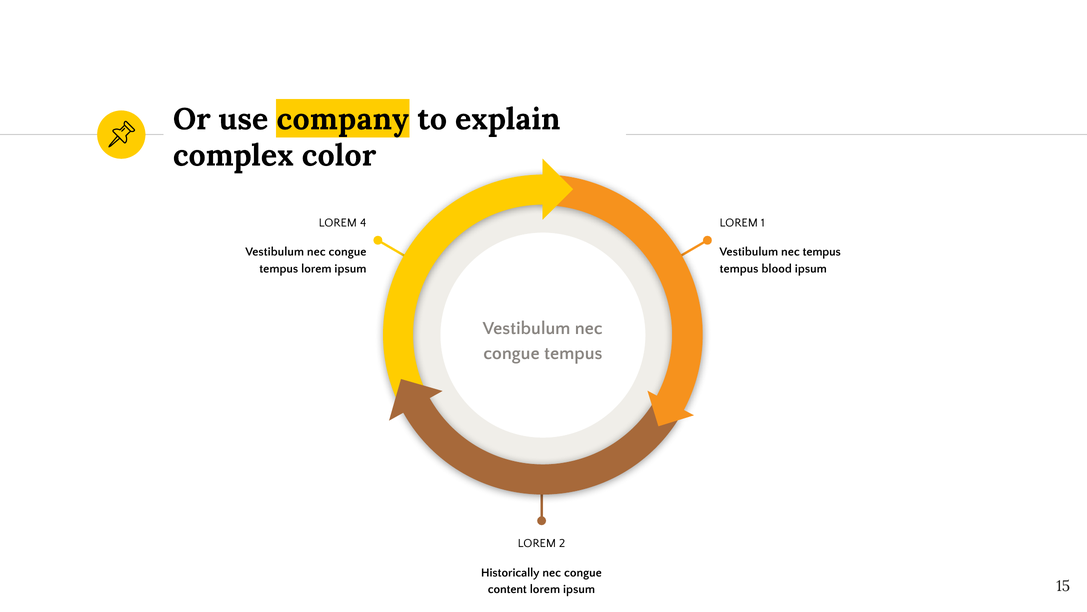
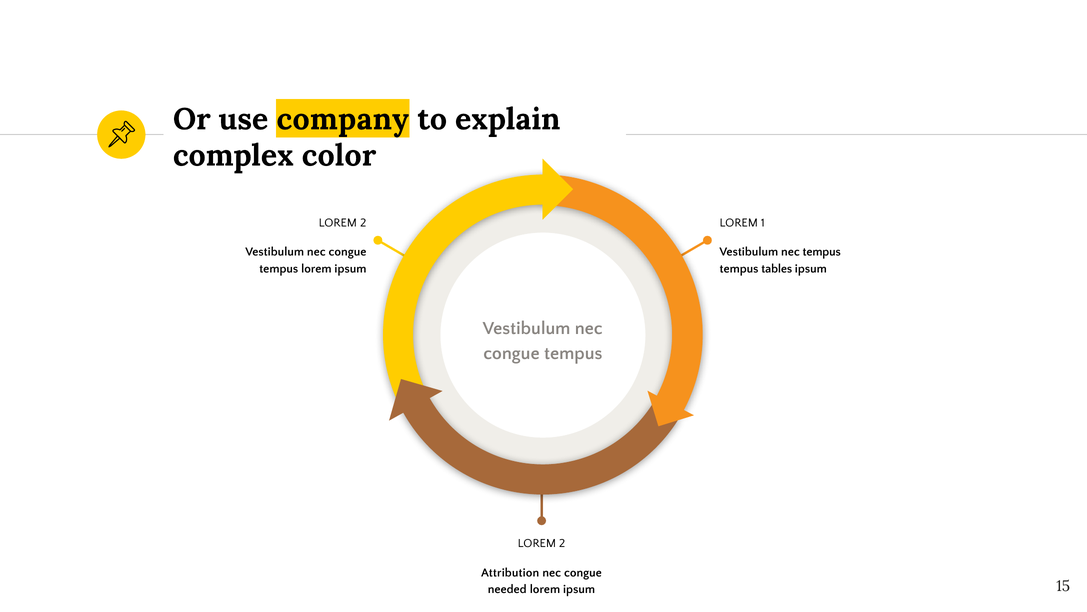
4 at (363, 223): 4 -> 2
blood: blood -> tables
Historically: Historically -> Attribution
content: content -> needed
